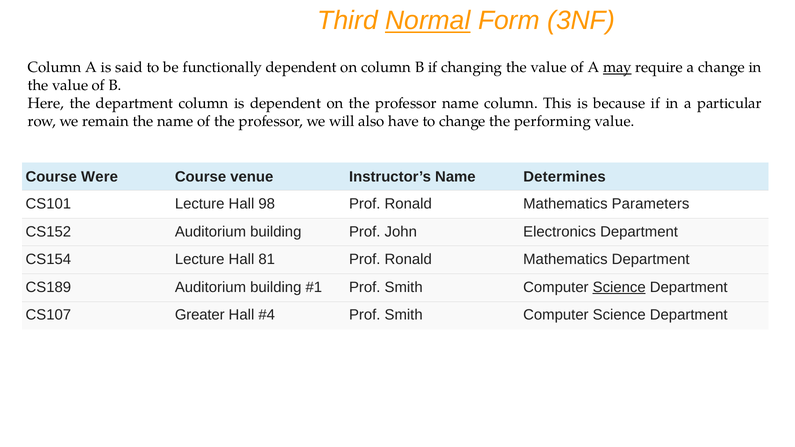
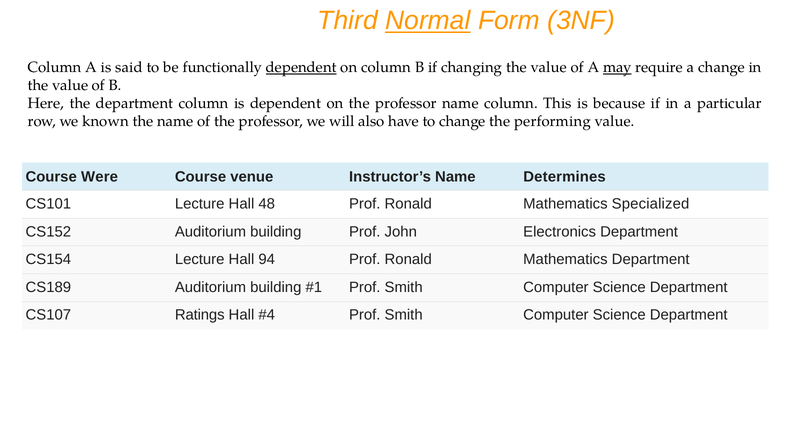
dependent at (301, 68) underline: none -> present
remain: remain -> known
98: 98 -> 48
Parameters: Parameters -> Specialized
81: 81 -> 94
Science at (619, 287) underline: present -> none
Greater: Greater -> Ratings
